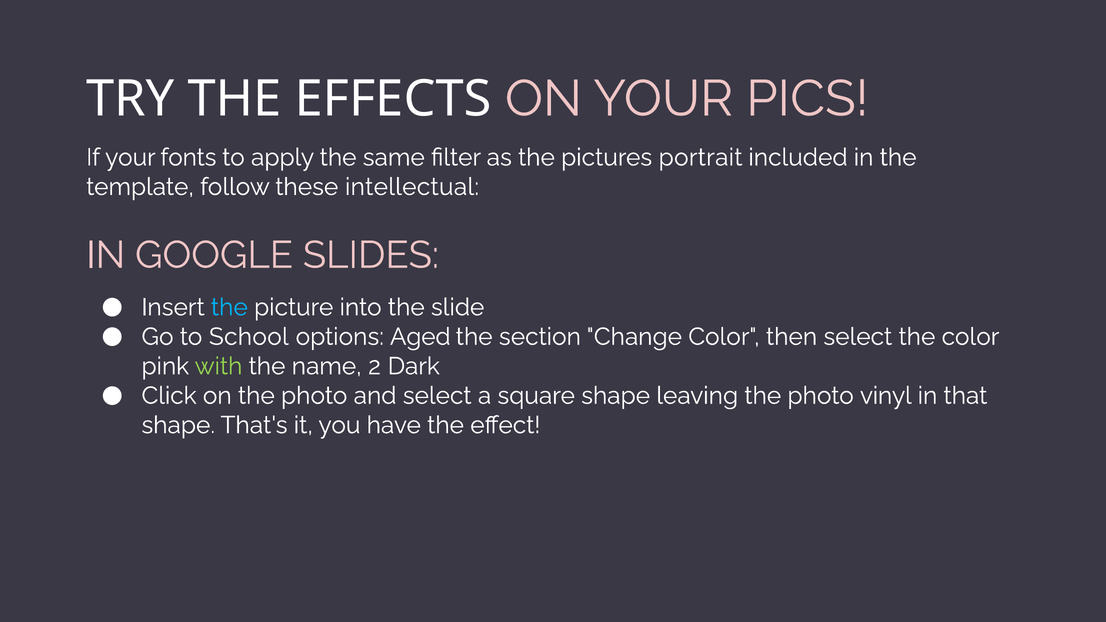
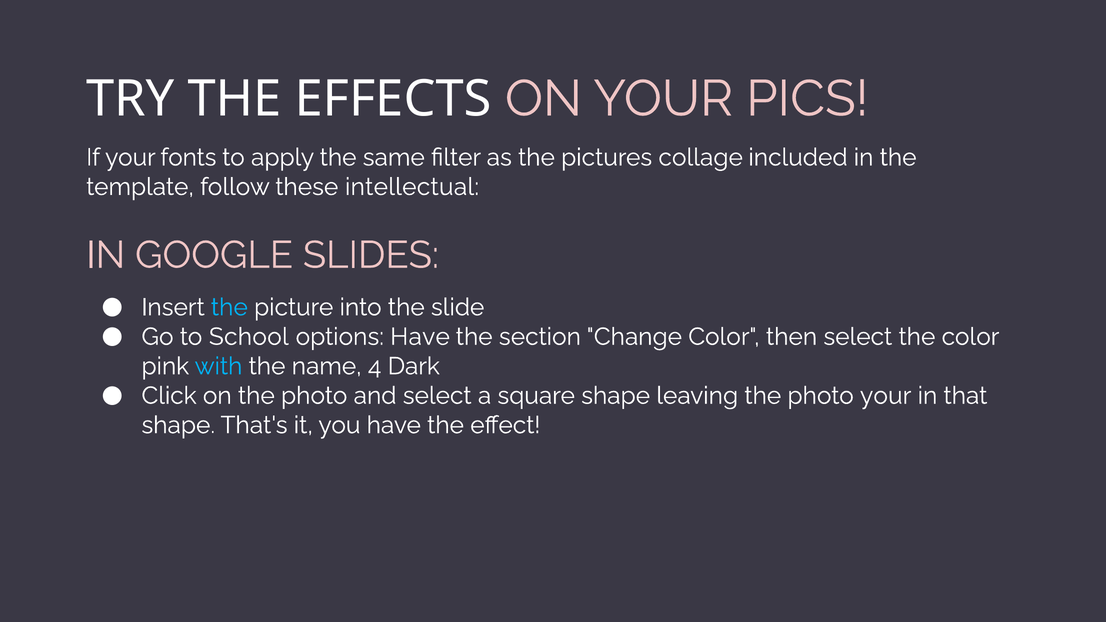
portrait: portrait -> collage
options Aged: Aged -> Have
with colour: light green -> light blue
2: 2 -> 4
photo vinyl: vinyl -> your
